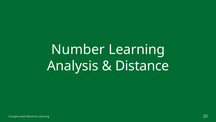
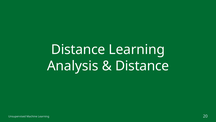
Number at (78, 49): Number -> Distance
